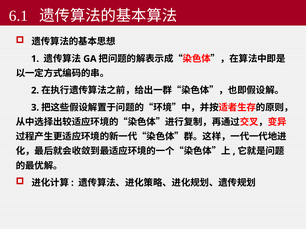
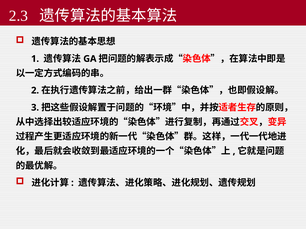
6.1: 6.1 -> 2.3
